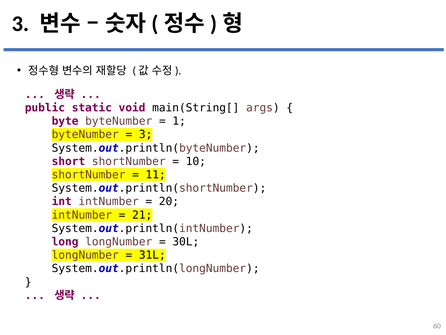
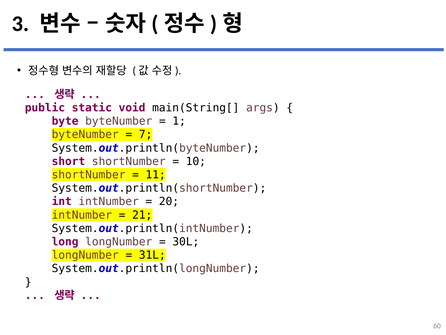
3 at (146, 134): 3 -> 7
